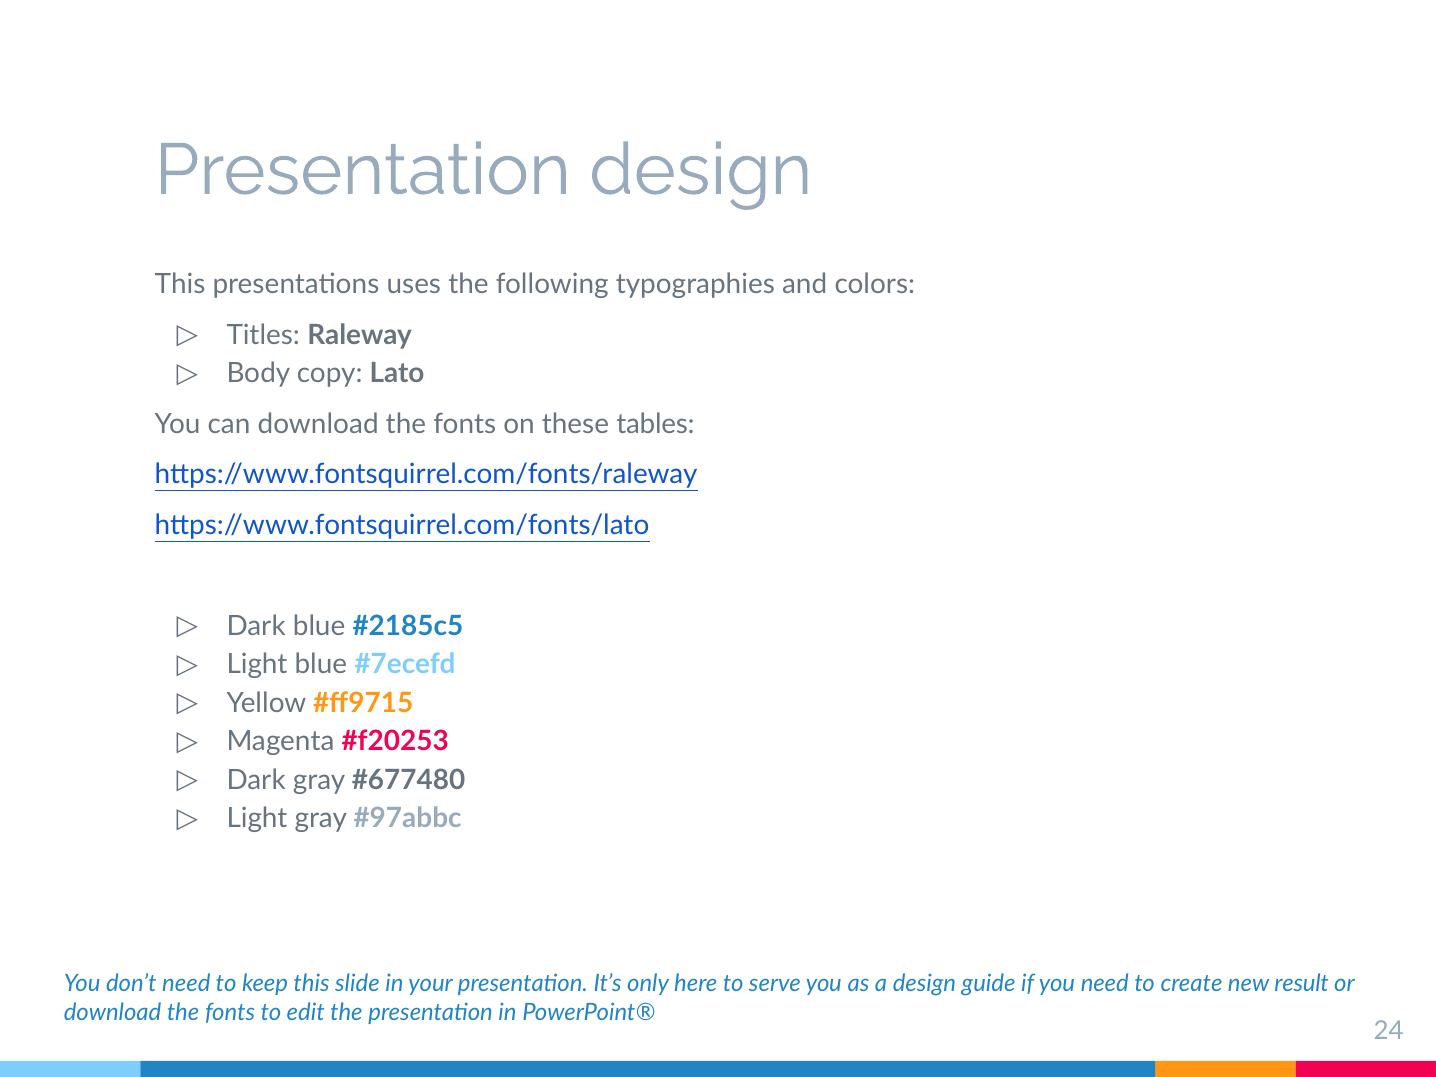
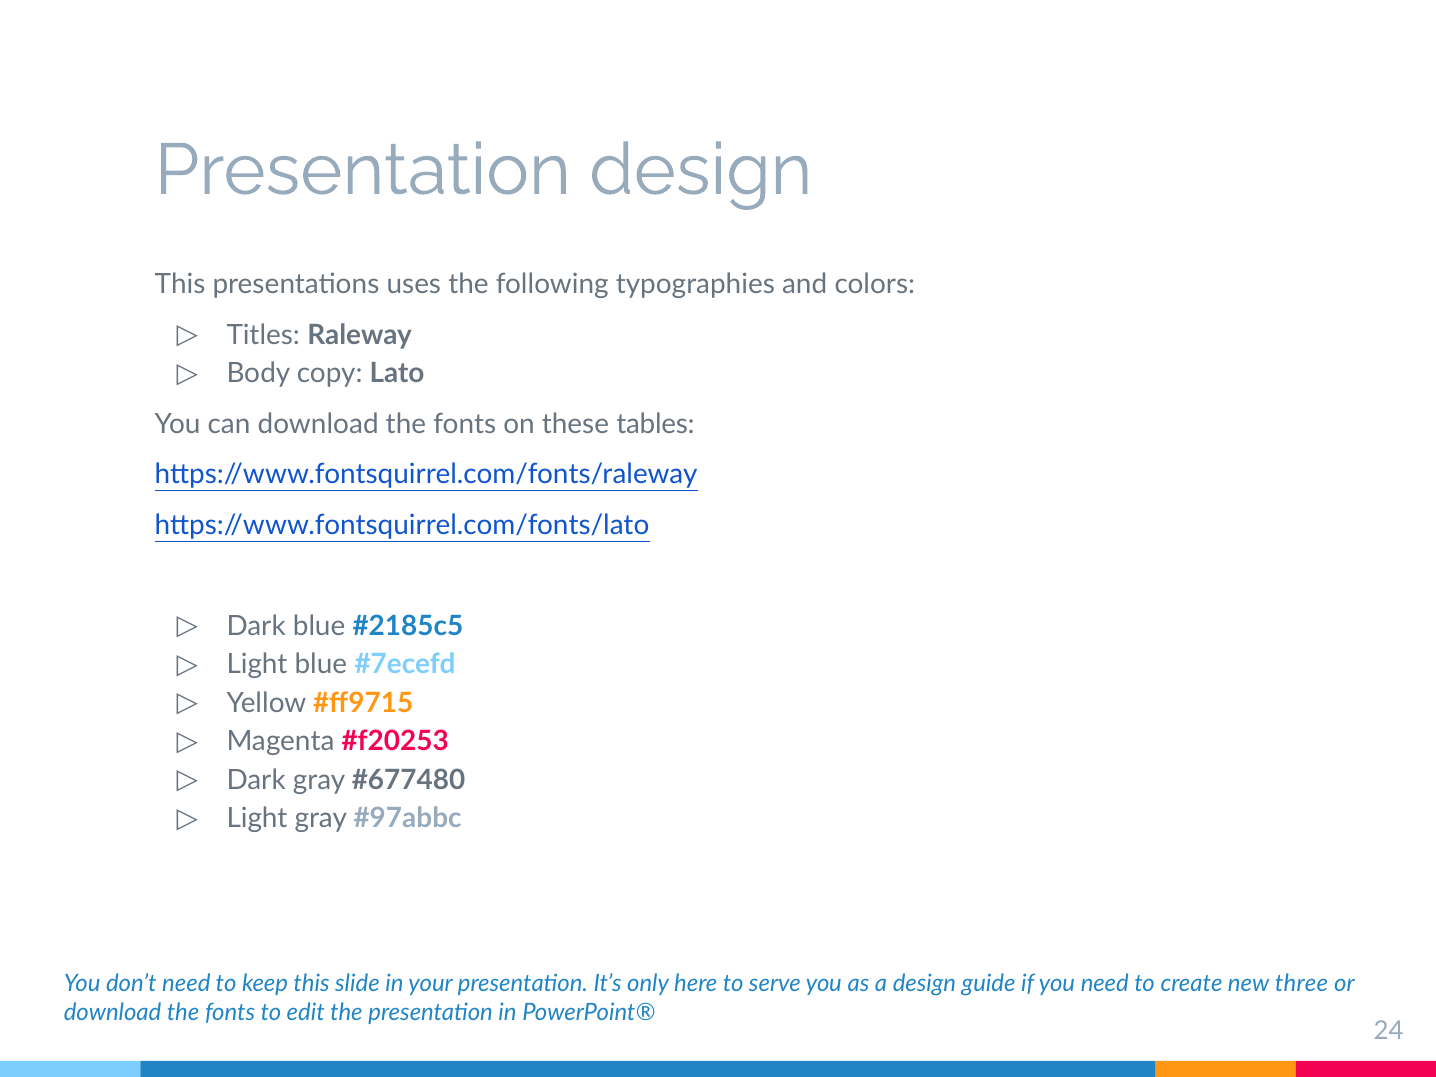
result: result -> three
